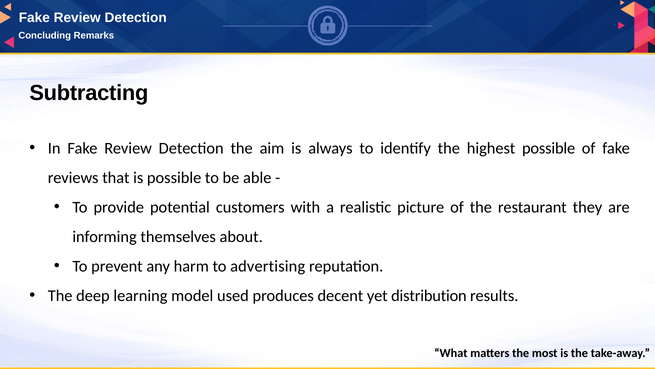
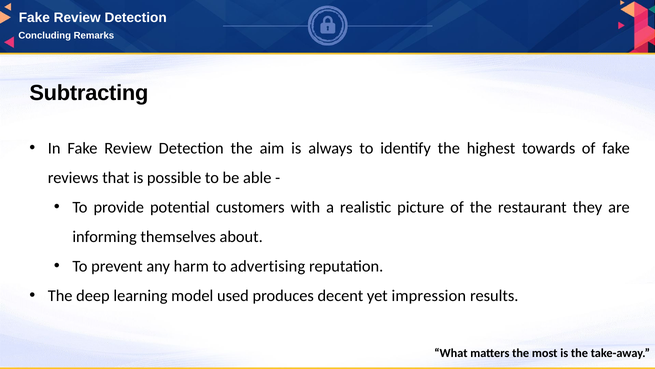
highest possible: possible -> towards
distribution: distribution -> impression
